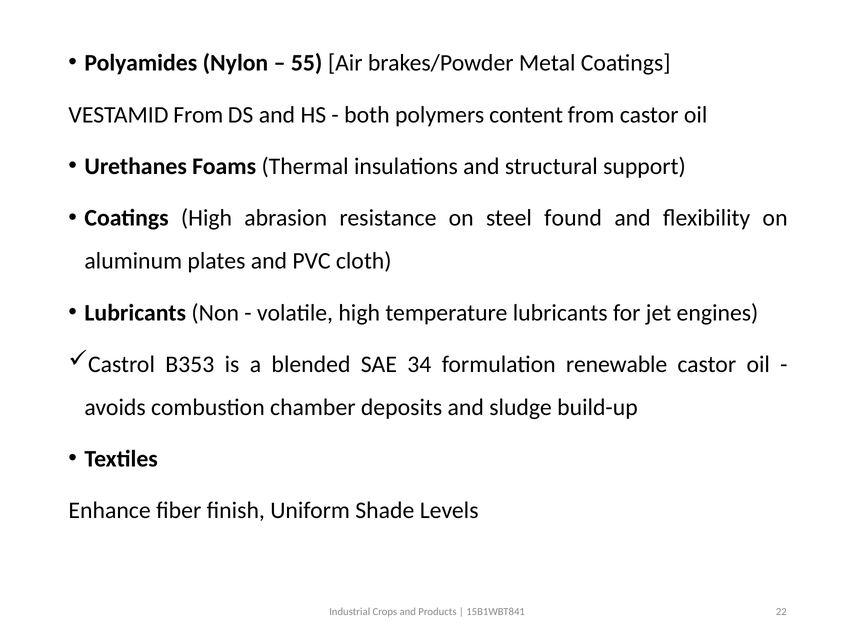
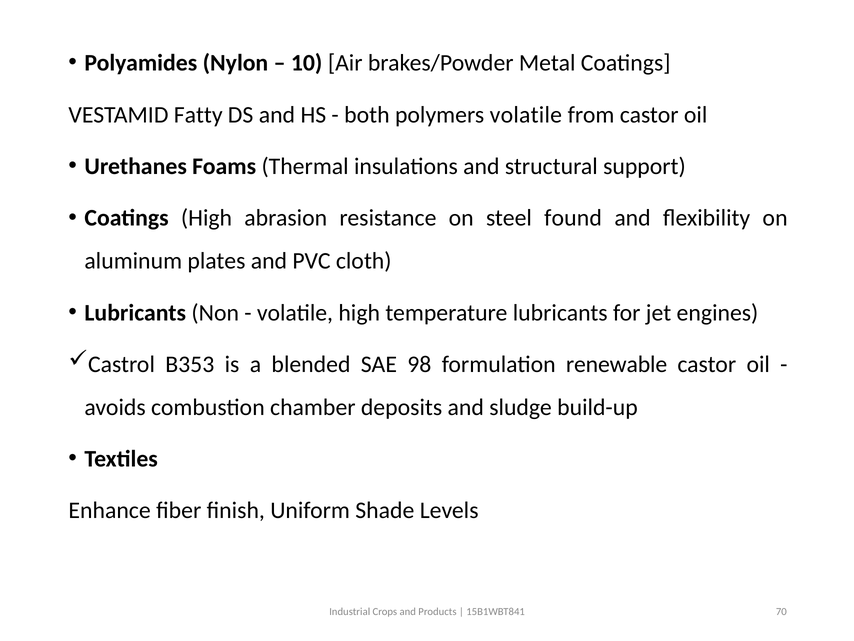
55: 55 -> 10
VESTAMID From: From -> Fatty
polymers content: content -> volatile
34: 34 -> 98
22: 22 -> 70
